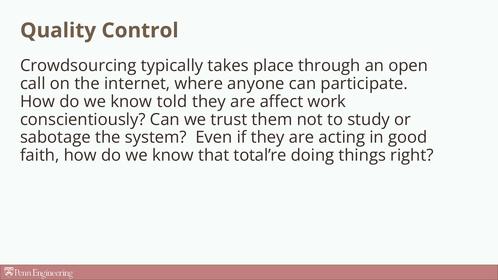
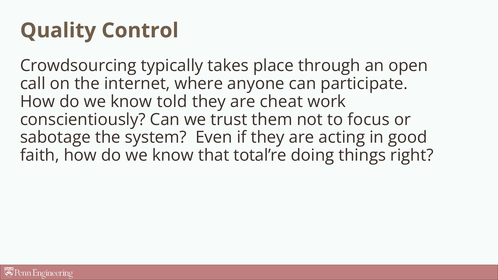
affect: affect -> cheat
study: study -> focus
